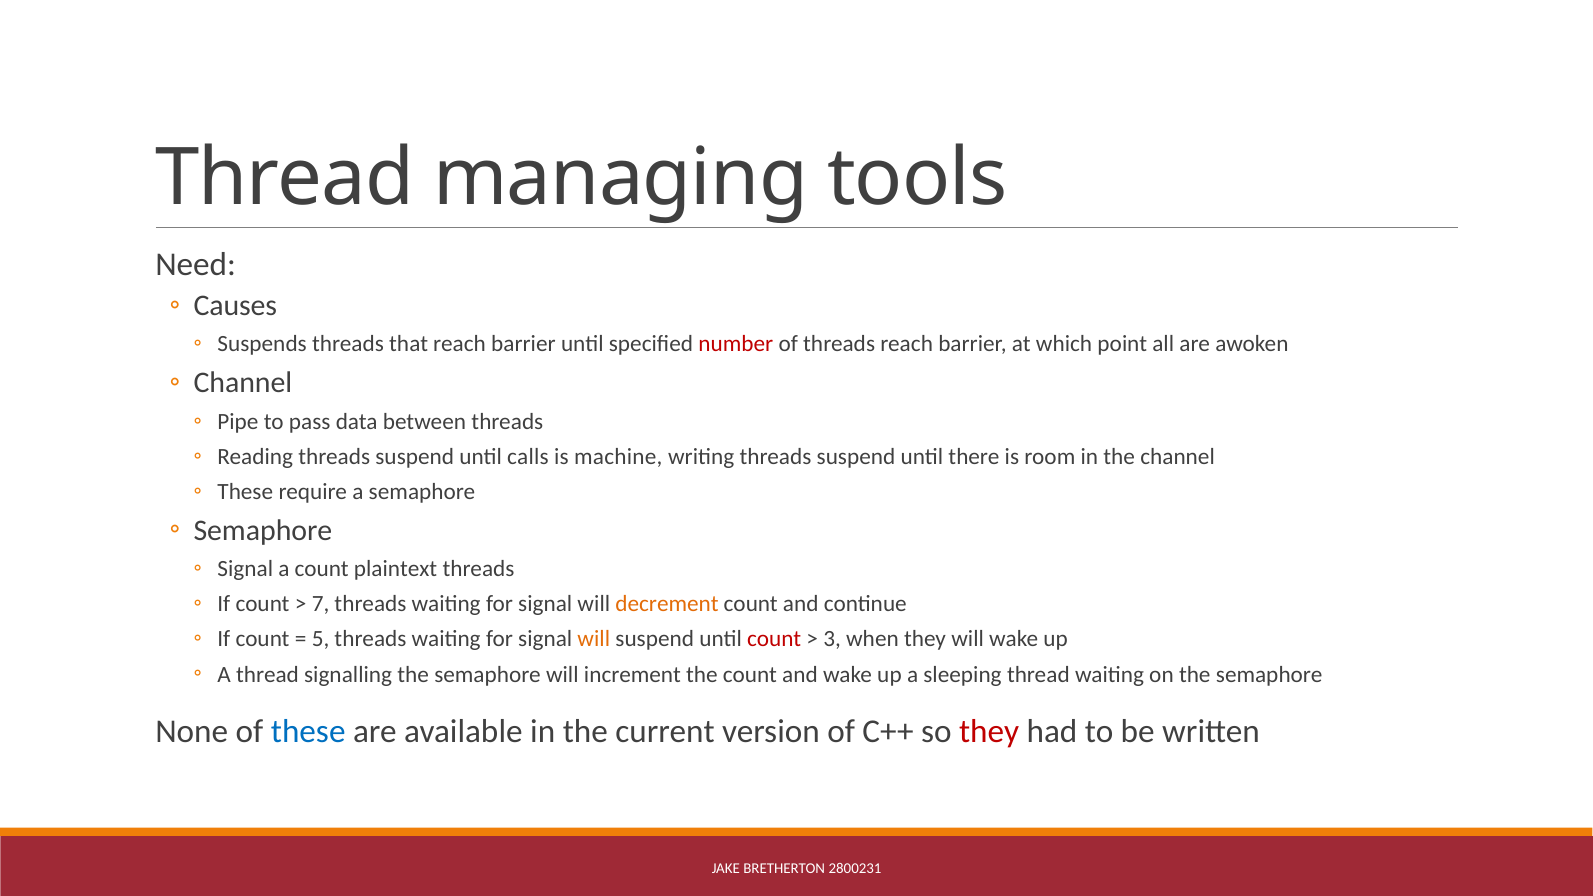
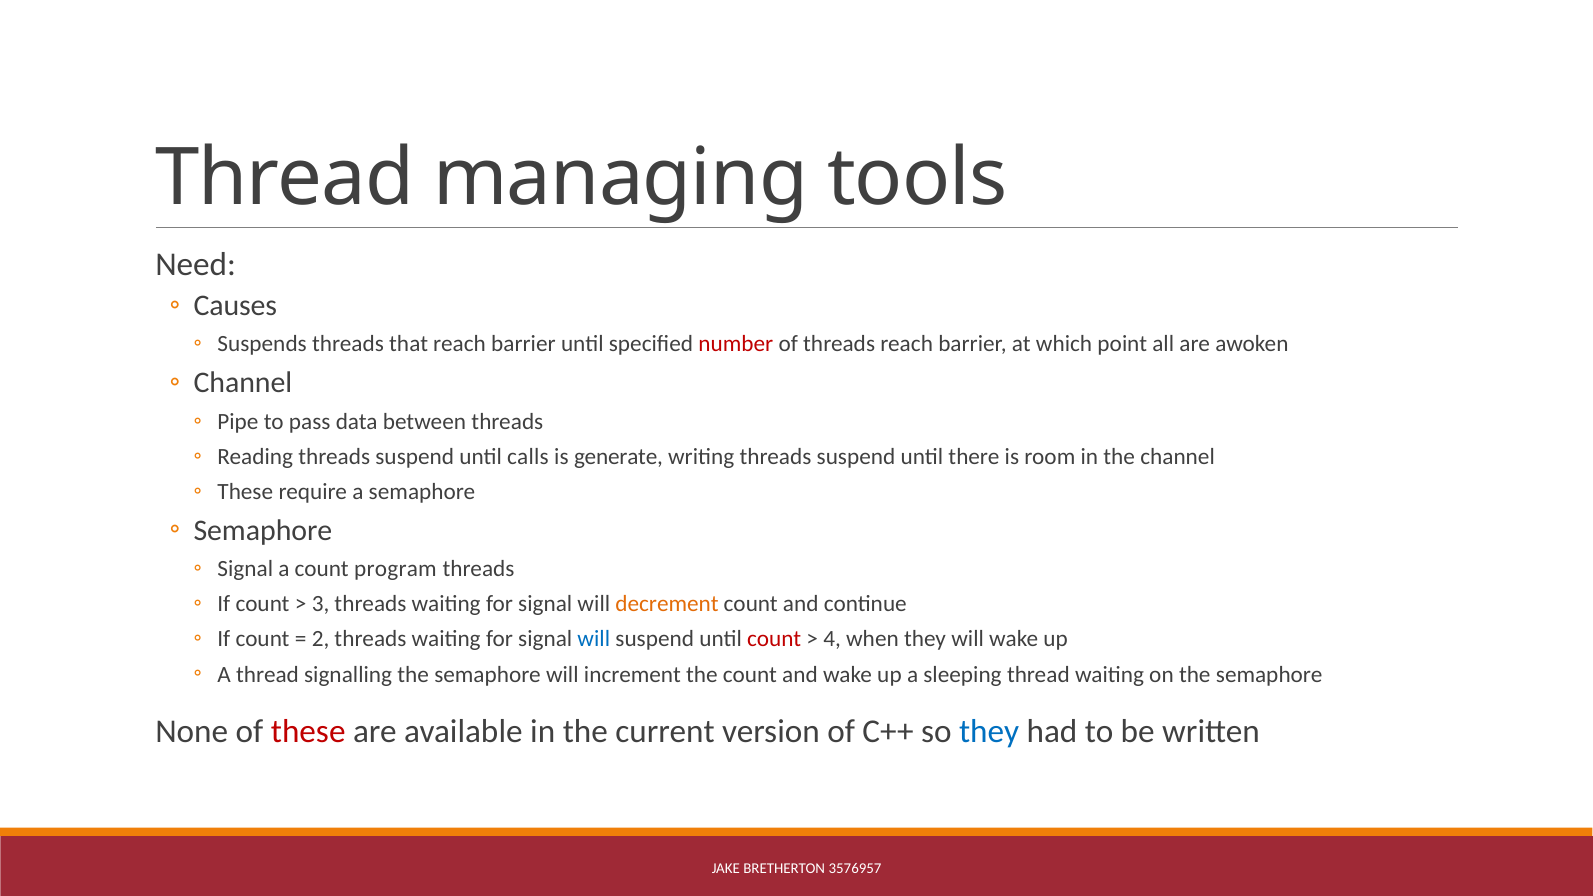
machine: machine -> generate
plaintext: plaintext -> program
7: 7 -> 3
5: 5 -> 2
will at (594, 639) colour: orange -> blue
3: 3 -> 4
these at (308, 731) colour: blue -> red
they at (989, 731) colour: red -> blue
2800231: 2800231 -> 3576957
